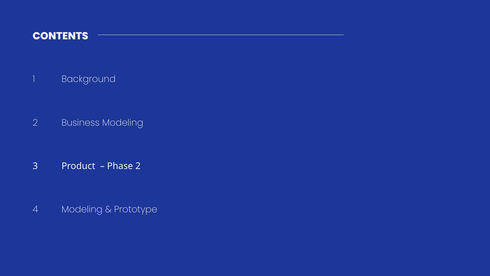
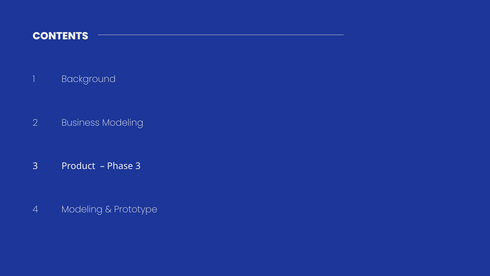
Phase 2: 2 -> 3
